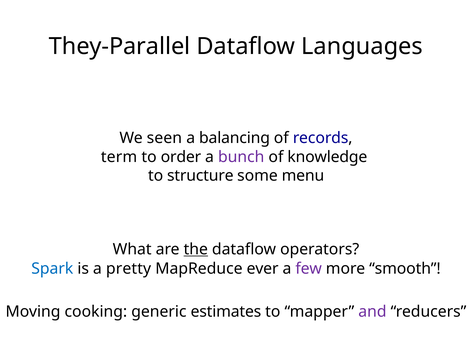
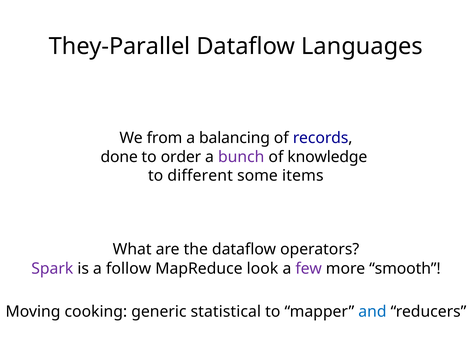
seen: seen -> from
term: term -> done
structure: structure -> different
menu: menu -> items
the underline: present -> none
Spark colour: blue -> purple
pretty: pretty -> follow
ever: ever -> look
estimates: estimates -> statistical
and colour: purple -> blue
